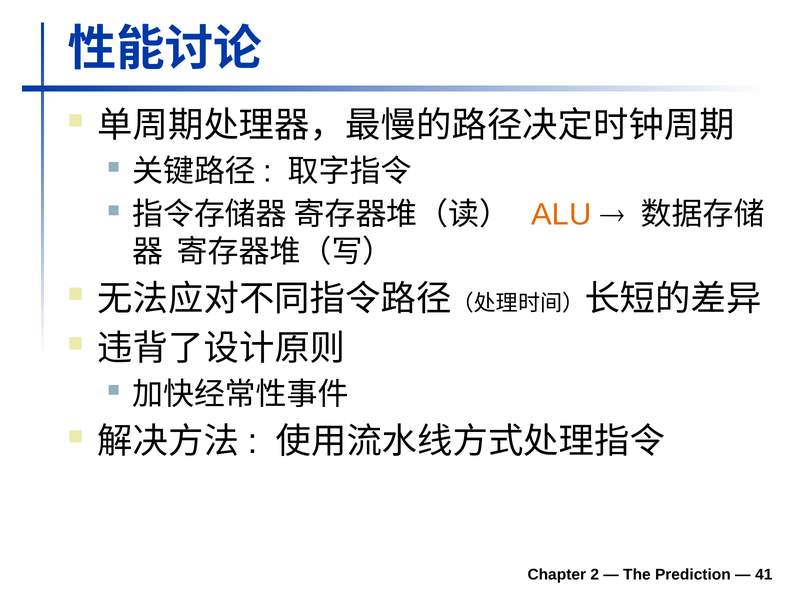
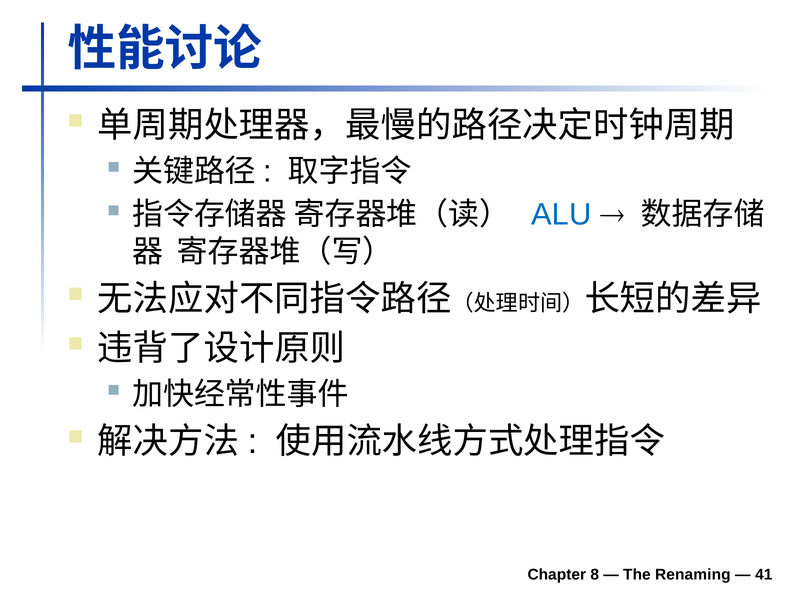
ALU colour: orange -> blue
2: 2 -> 8
Prediction: Prediction -> Renaming
